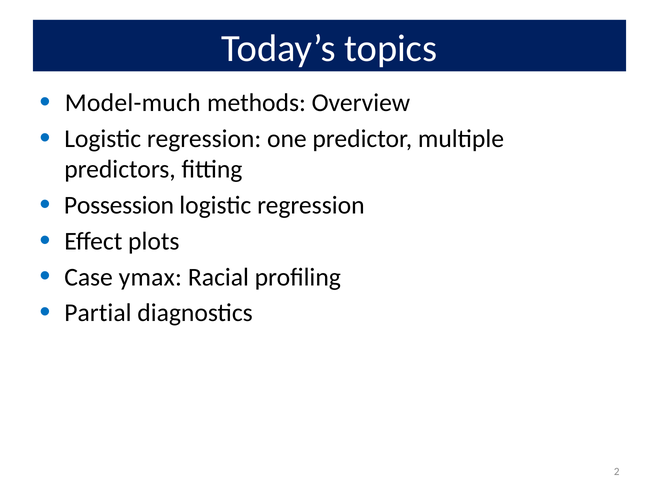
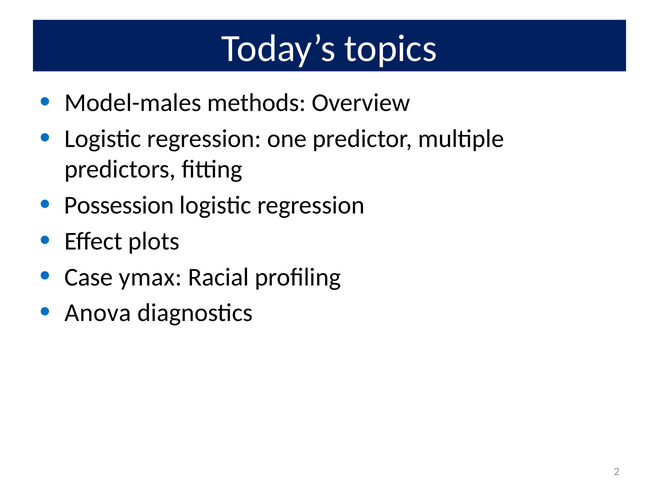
Model-much: Model-much -> Model-males
Partial: Partial -> Anova
